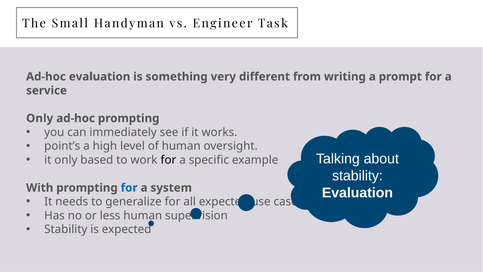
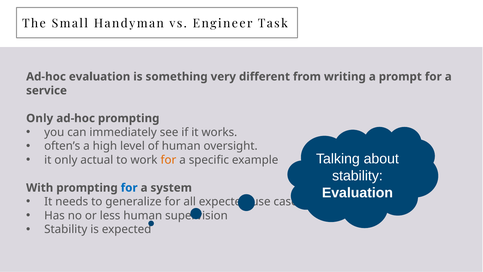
point’s: point’s -> often’s
based: based -> actual
for at (168, 160) colour: black -> orange
